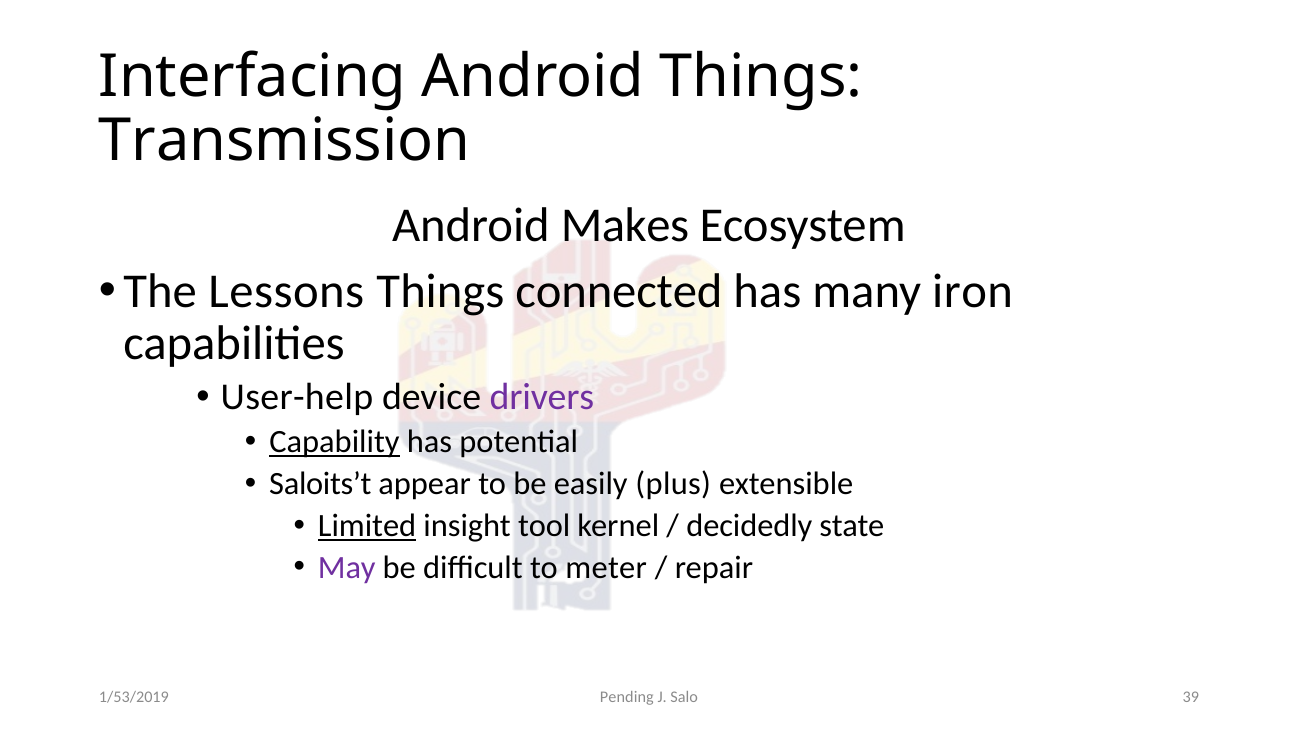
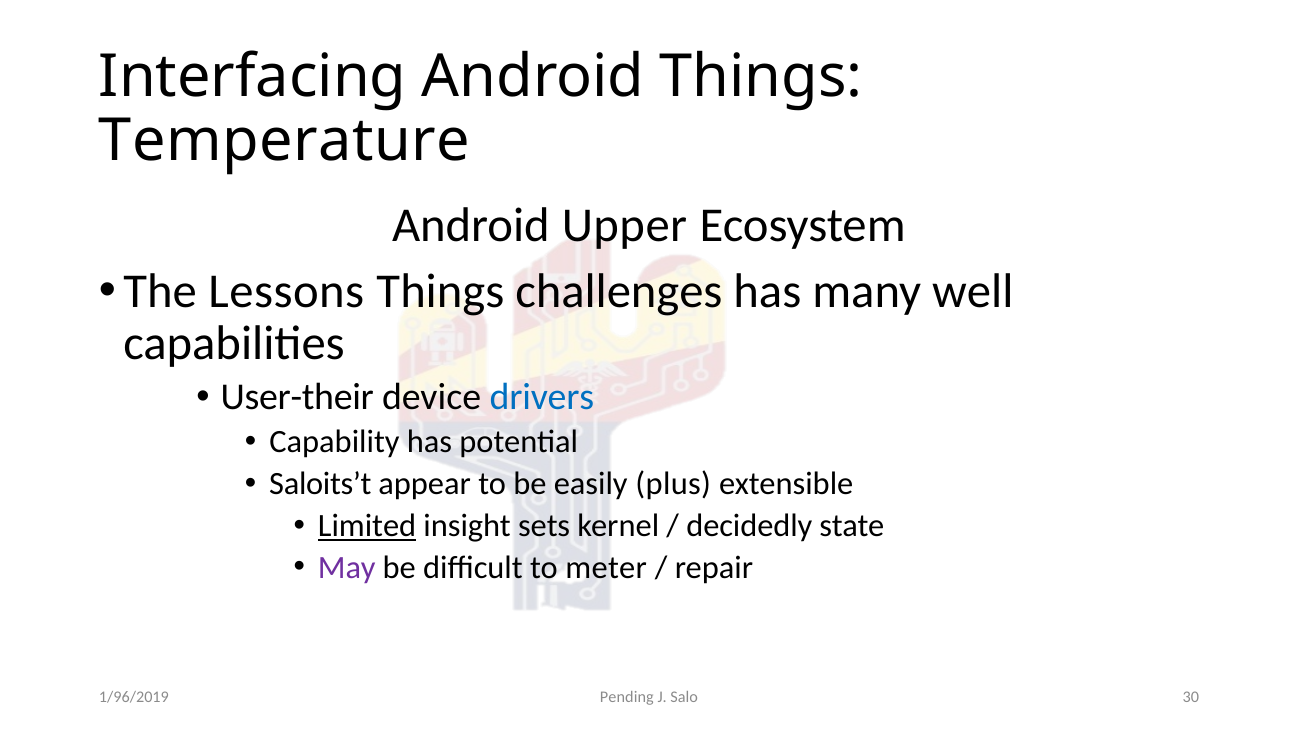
Transmission: Transmission -> Temperature
Makes: Makes -> Upper
connected: connected -> challenges
iron: iron -> well
User-help: User-help -> User-their
drivers colour: purple -> blue
Capability underline: present -> none
tool: tool -> sets
39: 39 -> 30
1/53/2019: 1/53/2019 -> 1/96/2019
